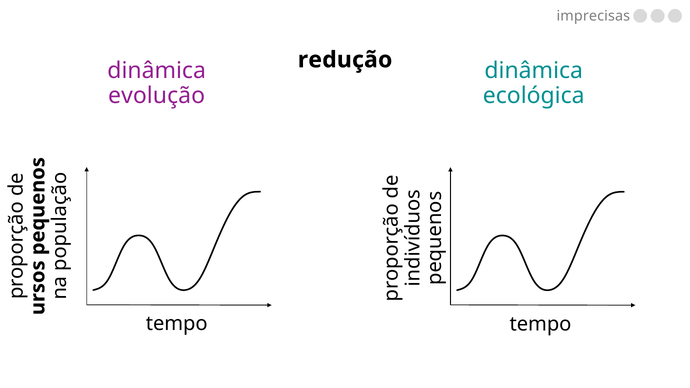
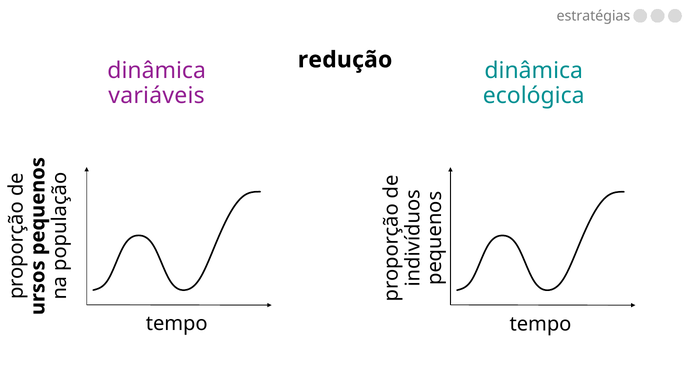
imprecisas: imprecisas -> estratégias
evolução: evolução -> variáveis
